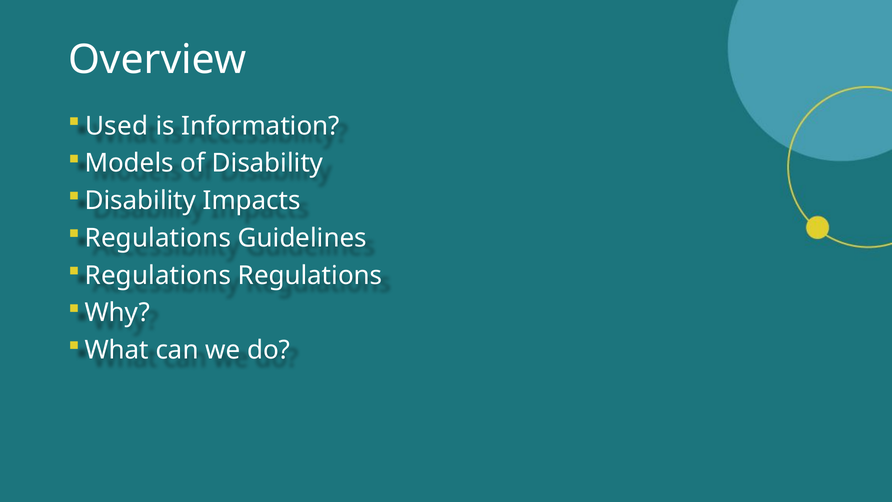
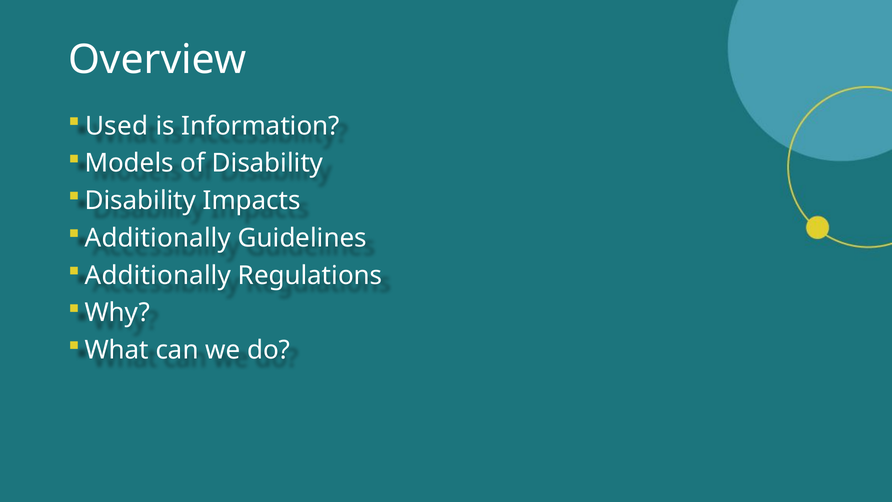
Regulations at (158, 238): Regulations -> Additionally
Regulations at (158, 275): Regulations -> Additionally
